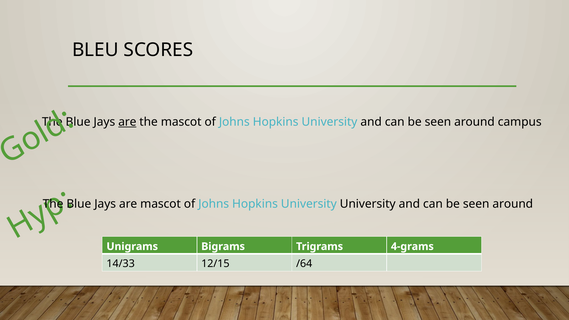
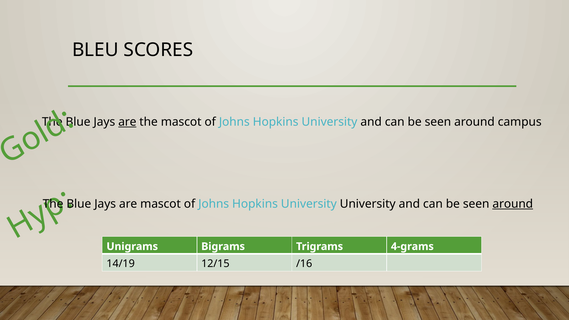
around at (513, 204) underline: none -> present
14/33: 14/33 -> 14/19
/64: /64 -> /16
